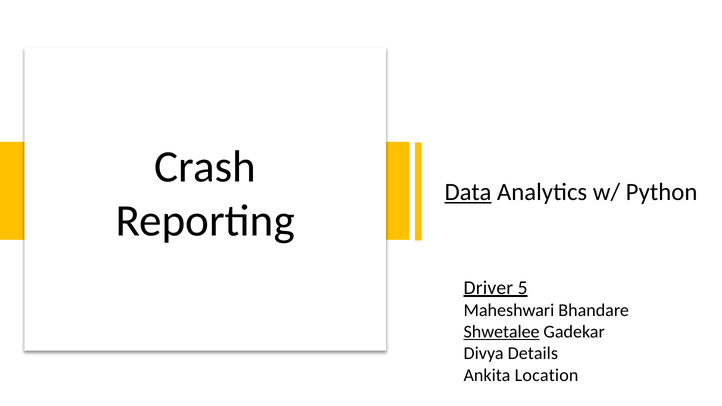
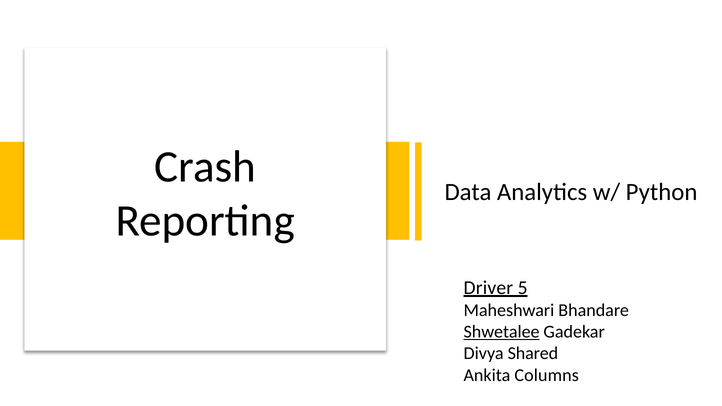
Data underline: present -> none
Details: Details -> Shared
Location: Location -> Columns
